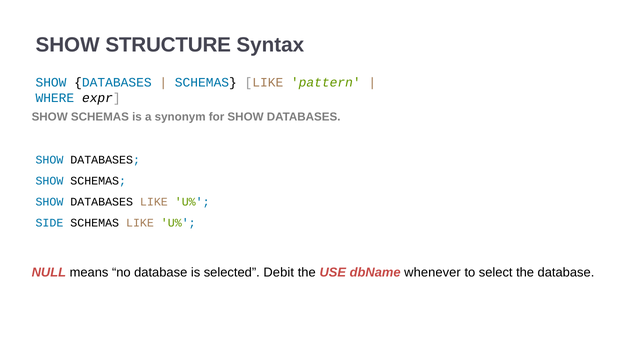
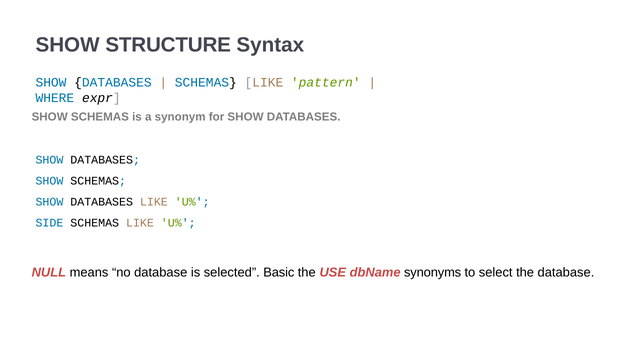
Debit: Debit -> Basic
whenever: whenever -> synonyms
